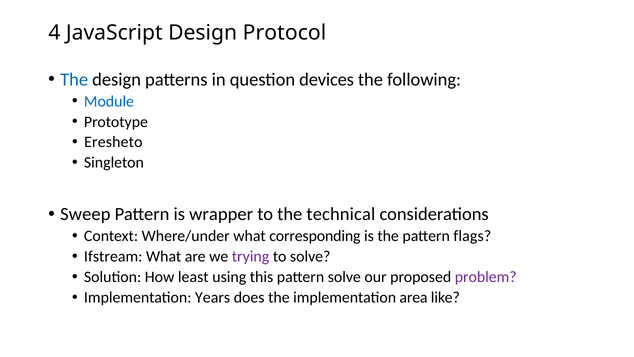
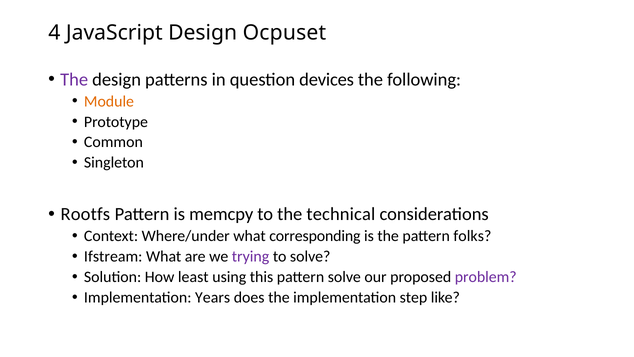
Protocol: Protocol -> Ocpuset
The at (74, 79) colour: blue -> purple
Module colour: blue -> orange
Eresheto: Eresheto -> Common
Sweep: Sweep -> Rootfs
wrapper: wrapper -> memcpy
flags: flags -> folks
area: area -> step
